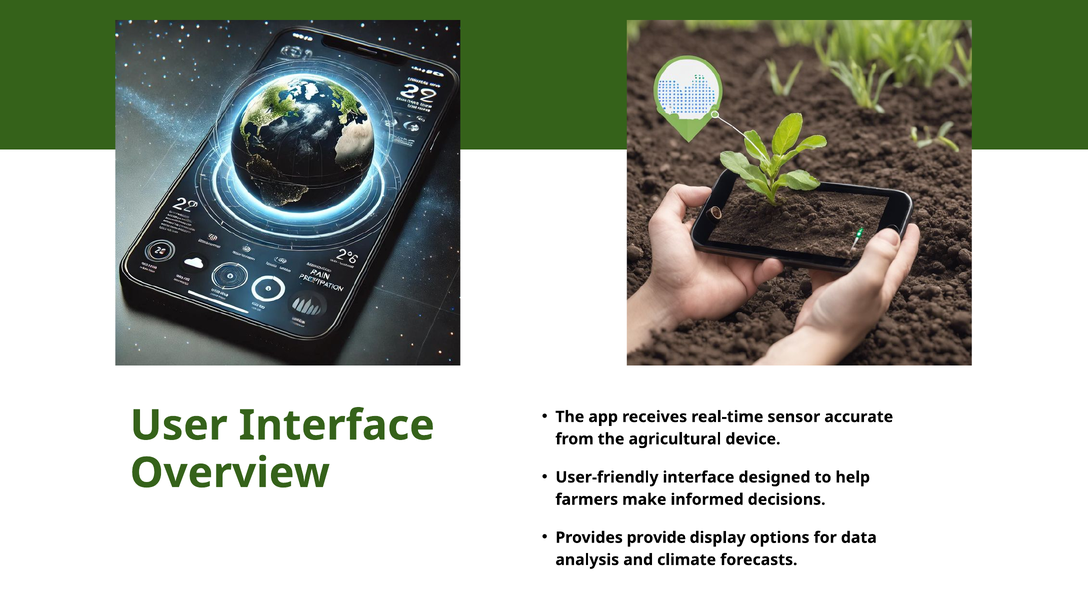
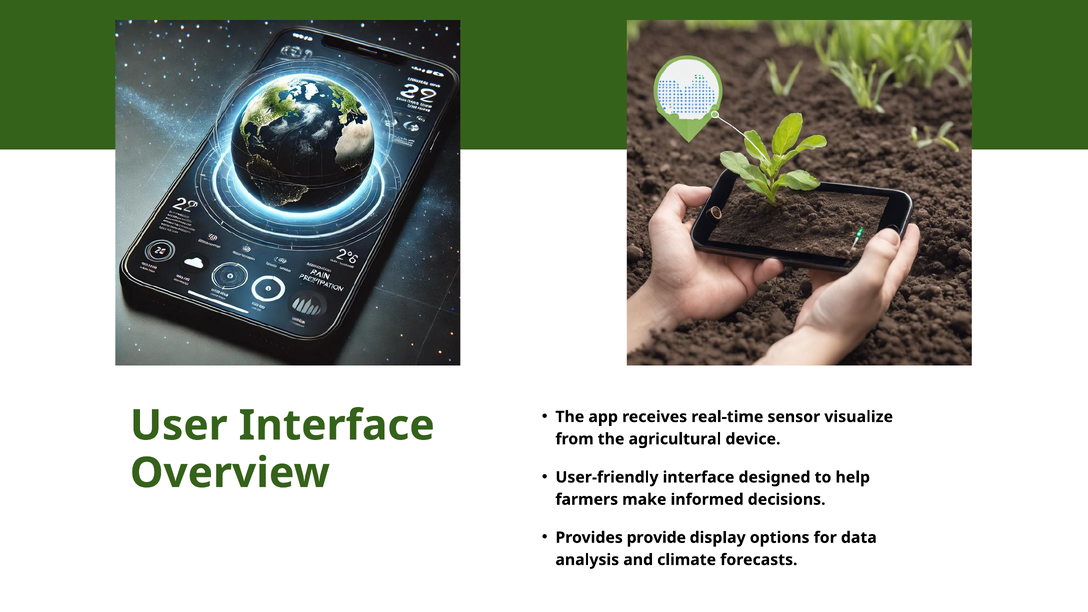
accurate: accurate -> visualize
